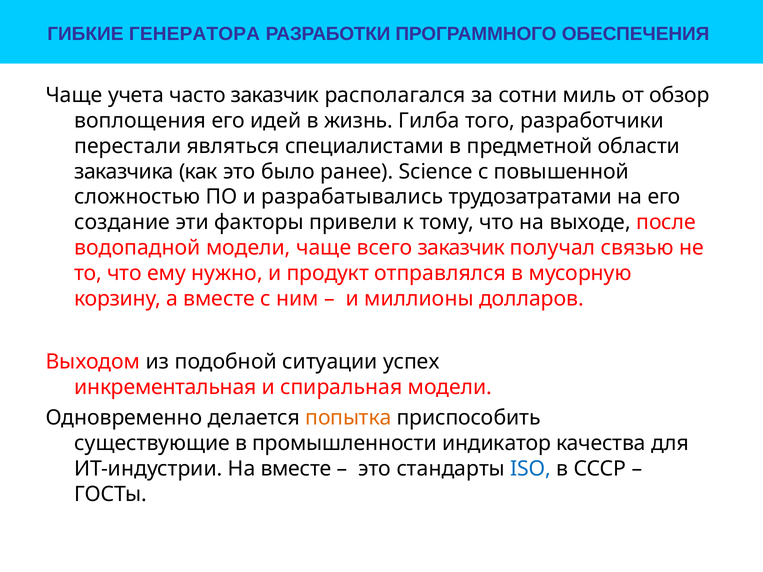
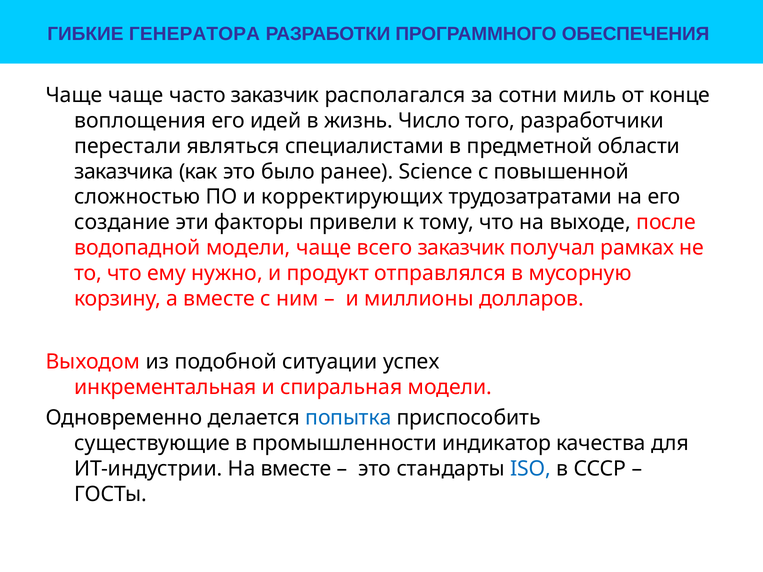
Чаще учета: учета -> чаще
обзор: обзор -> конце
Гилба: Гилба -> Число
разрабатывались: разрабатывались -> корректирующих
связью: связью -> рамках
попытка colour: orange -> blue
